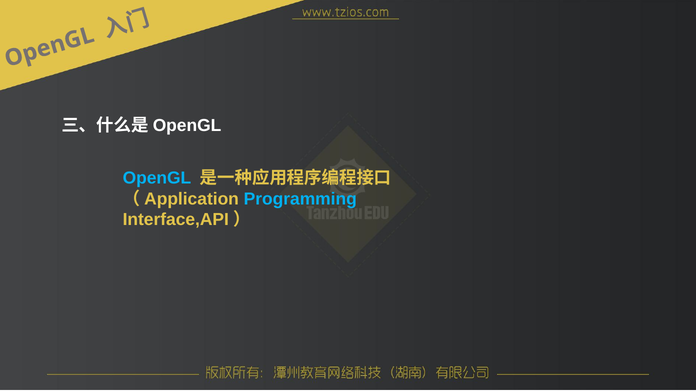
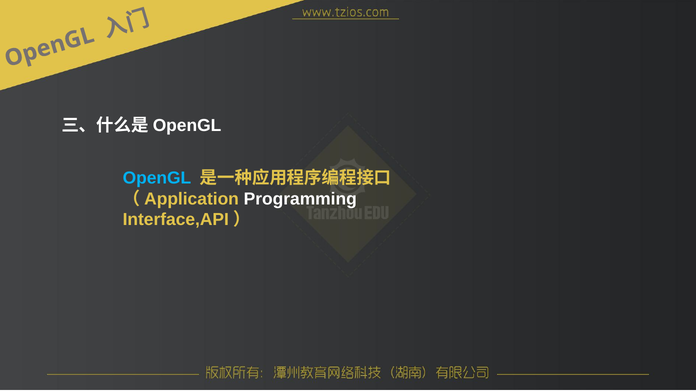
Programming colour: light blue -> white
